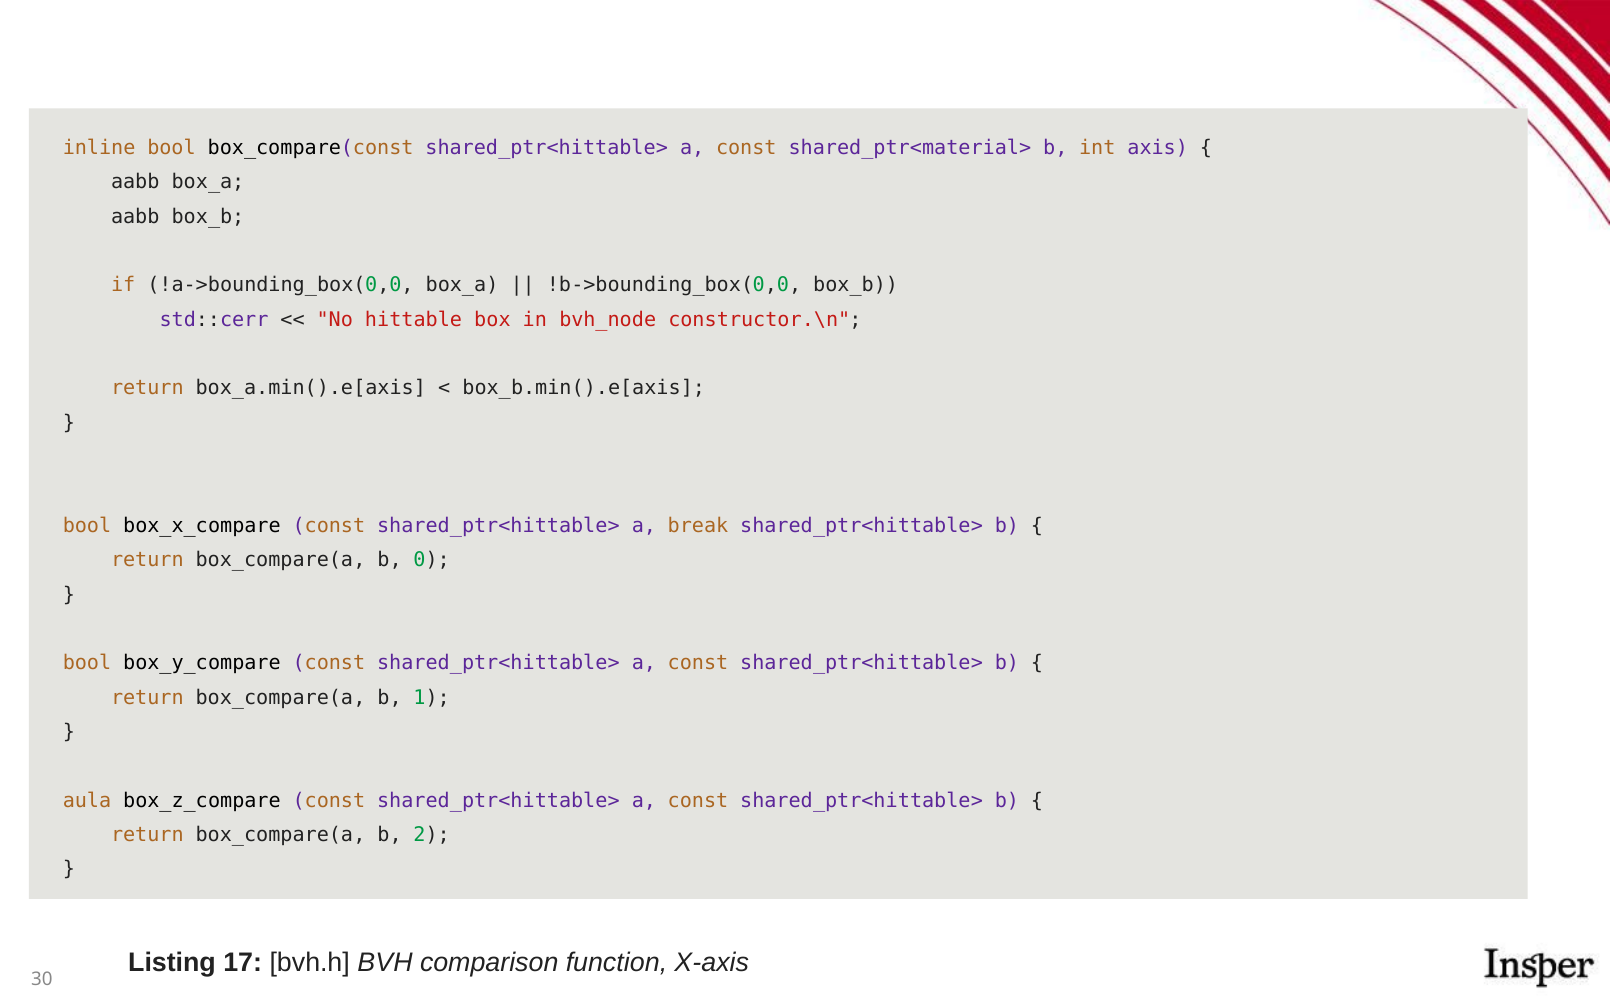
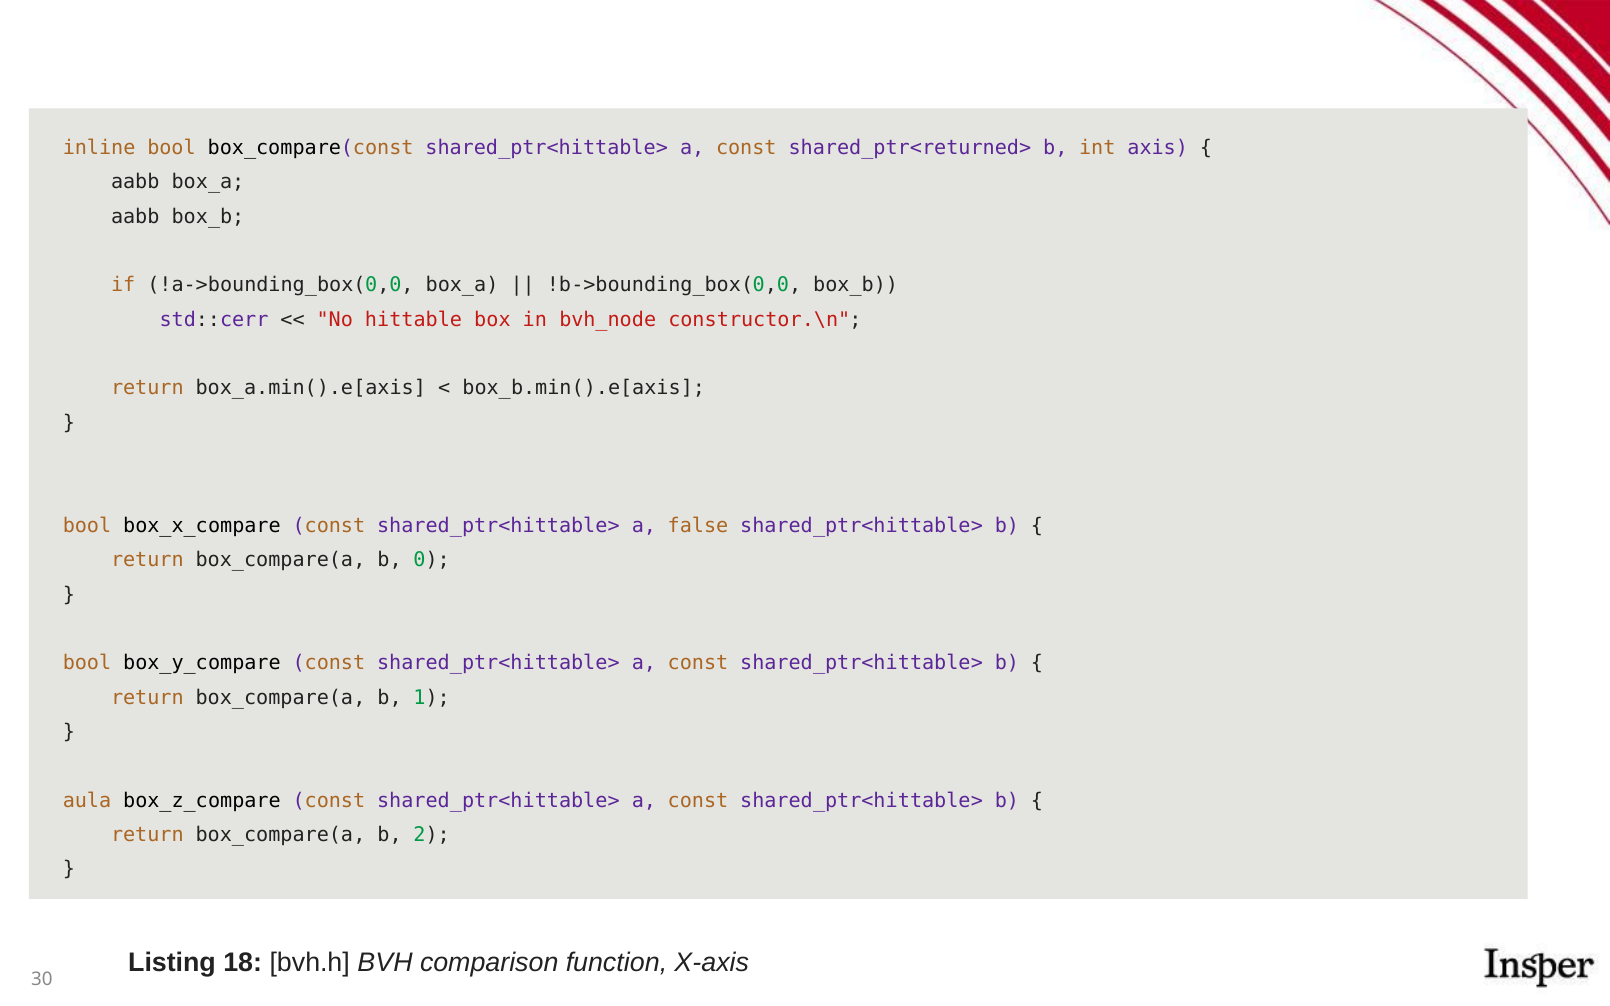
shared_ptr<material>: shared_ptr<material> -> shared_ptr<returned>
break: break -> false
17: 17 -> 18
